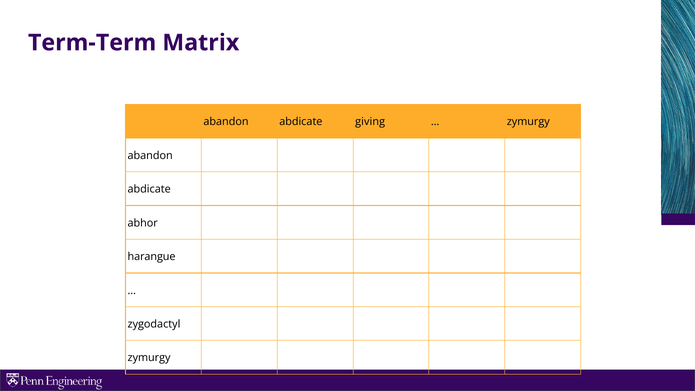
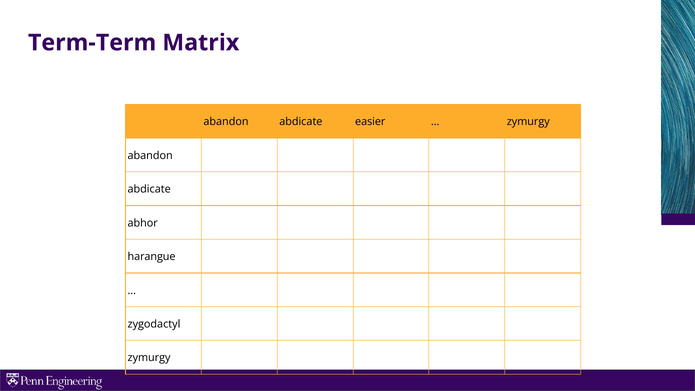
giving: giving -> easier
